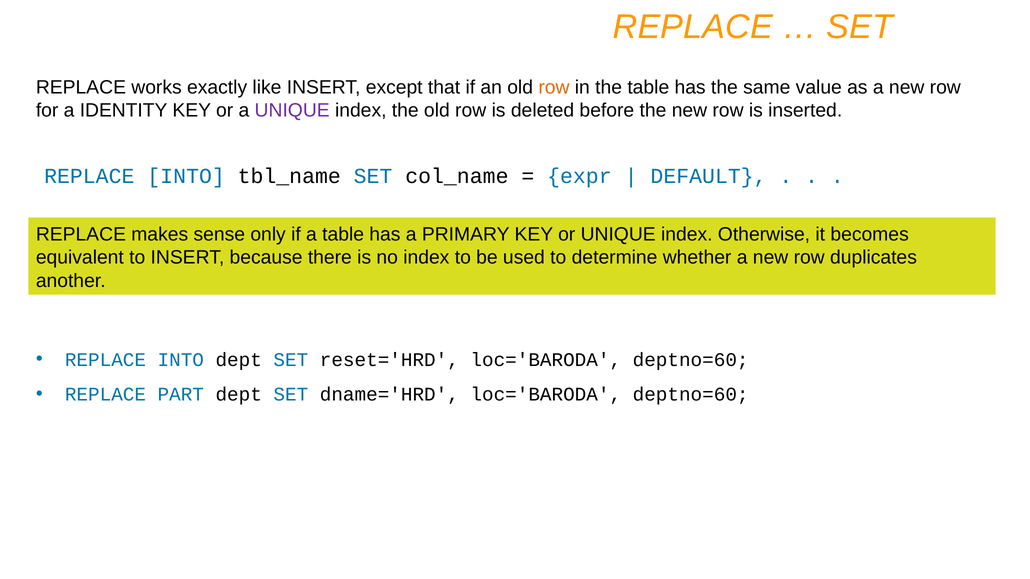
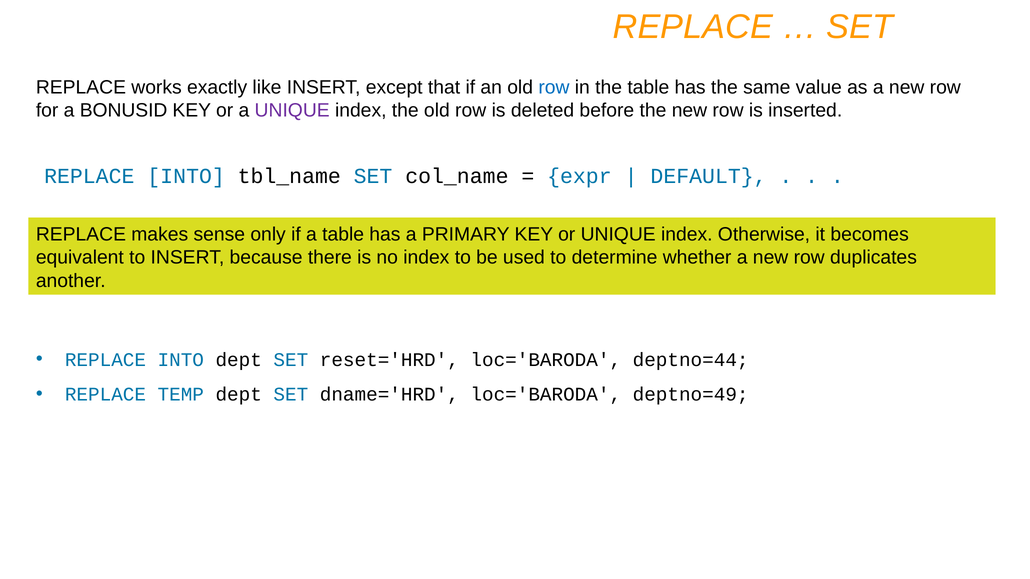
row at (554, 88) colour: orange -> blue
IDENTITY: IDENTITY -> BONUSID
deptno=60 at (691, 360): deptno=60 -> deptno=44
PART: PART -> TEMP
dname='HRD loc='BARODA deptno=60: deptno=60 -> deptno=49
